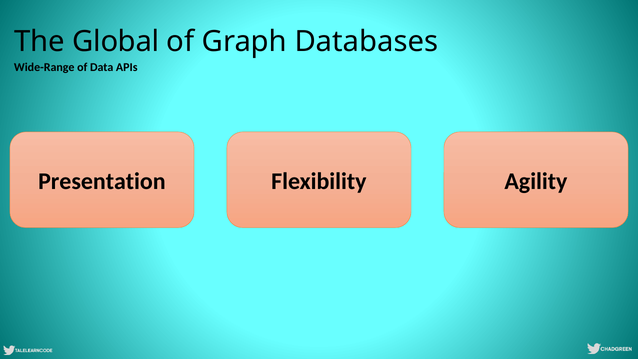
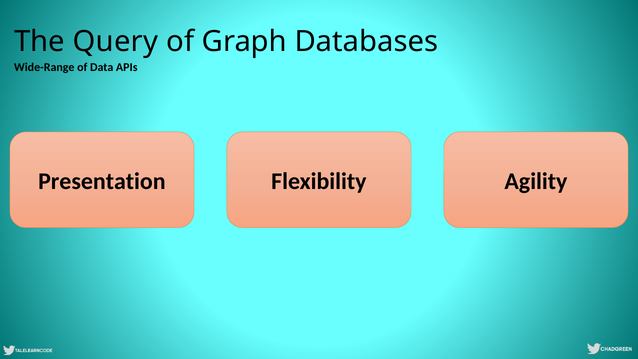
Global: Global -> Query
